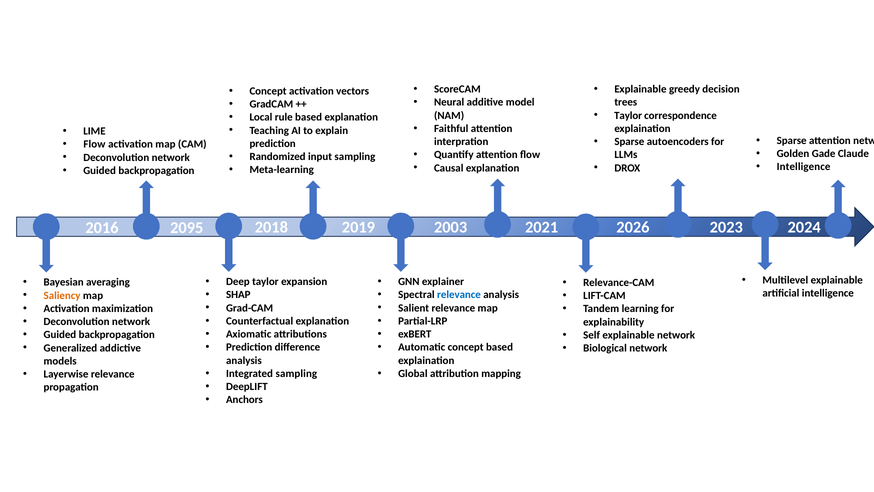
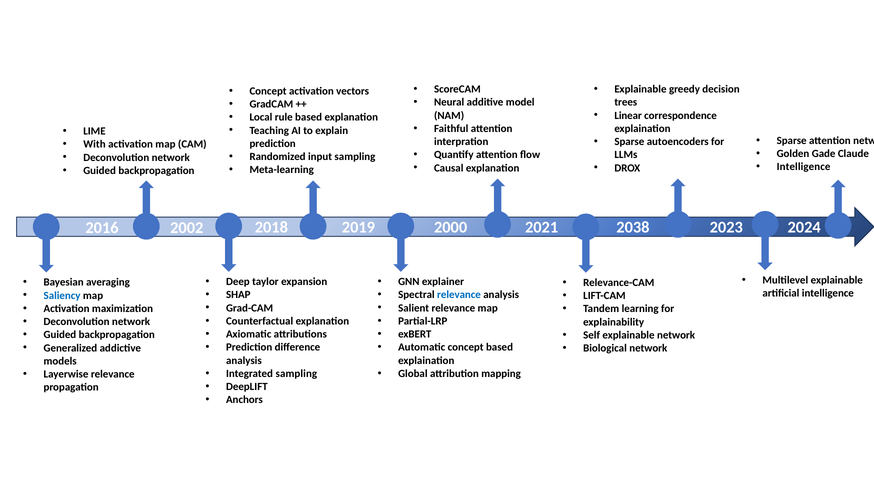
Taylor at (628, 115): Taylor -> Linear
Flow at (94, 144): Flow -> With
2095: 2095 -> 2002
2003: 2003 -> 2000
2026: 2026 -> 2038
Saliency colour: orange -> blue
